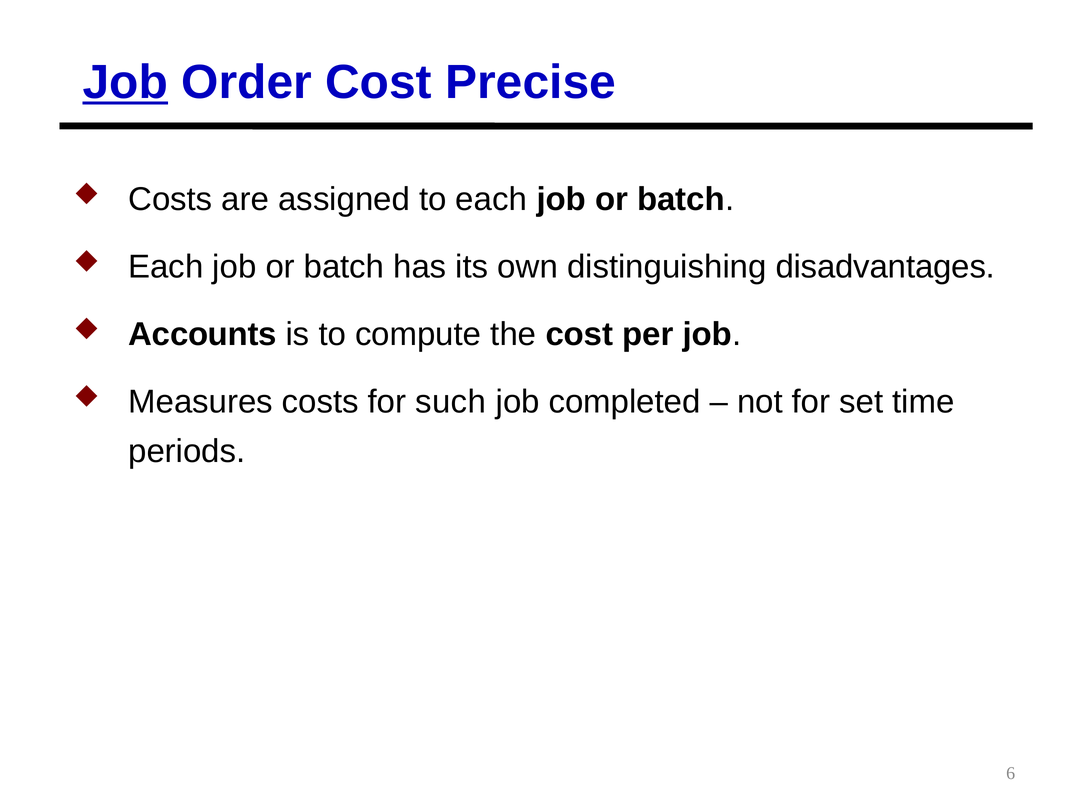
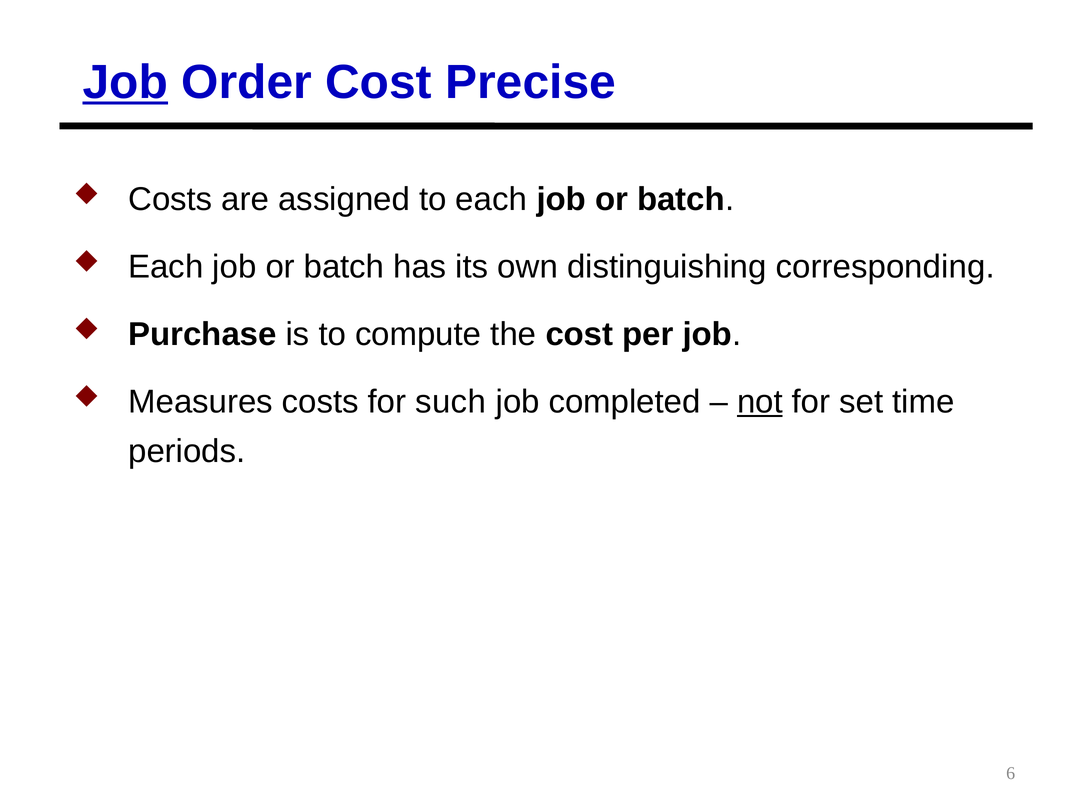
disadvantages: disadvantages -> corresponding
Accounts: Accounts -> Purchase
not underline: none -> present
